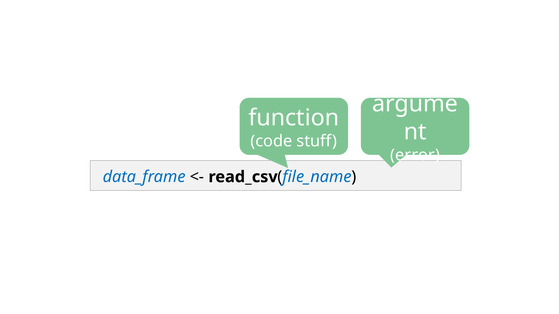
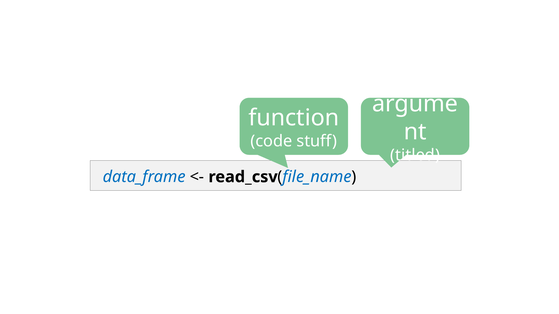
error: error -> titled
